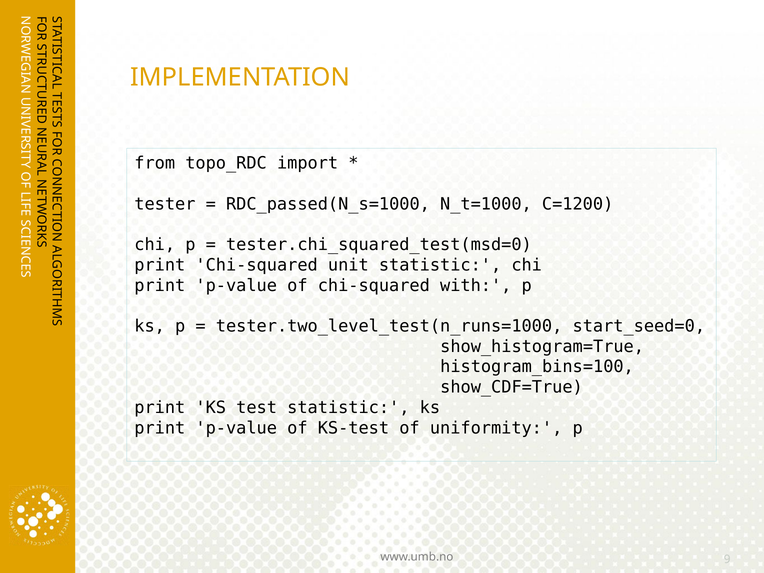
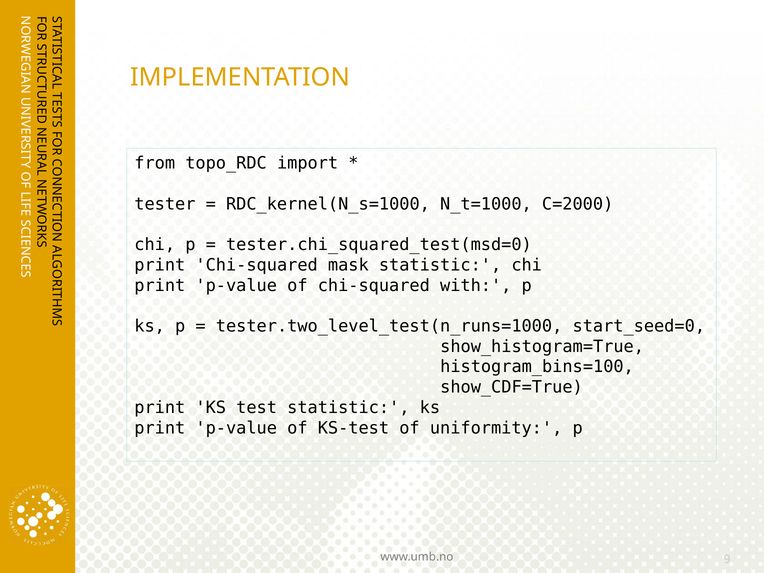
RDC_passed(N_s=1000: RDC_passed(N_s=1000 -> RDC_kernel(N_s=1000
C=1200: C=1200 -> C=2000
unit: unit -> mask
